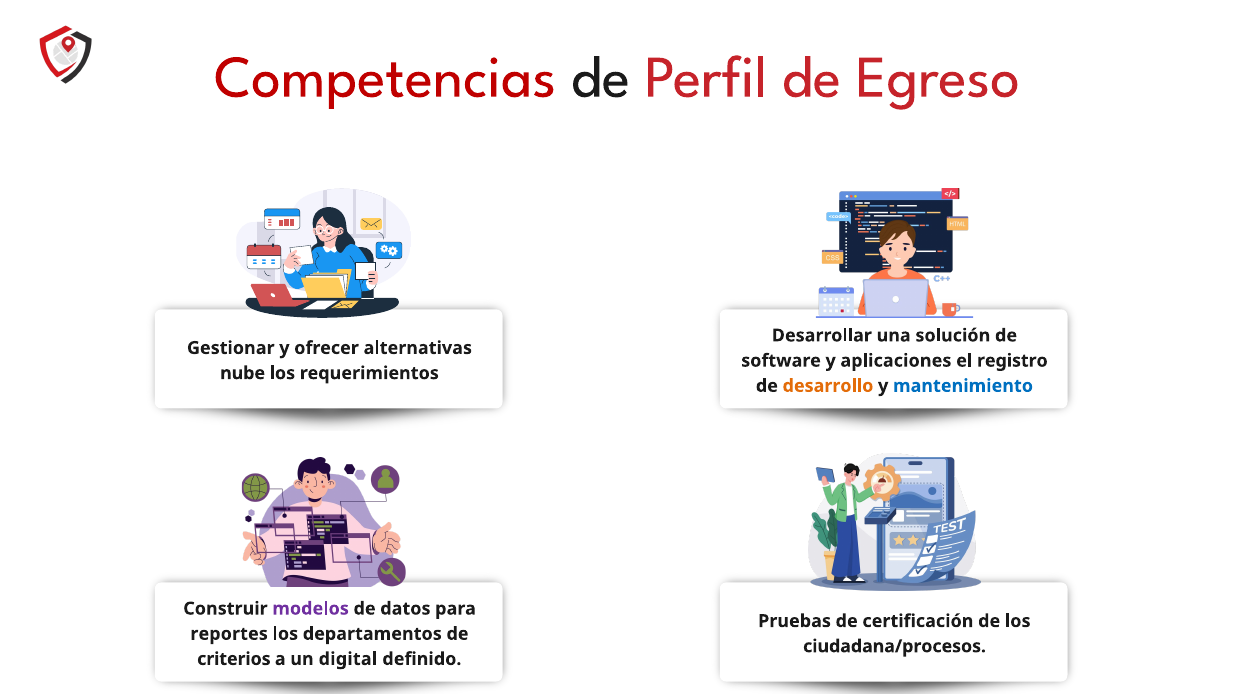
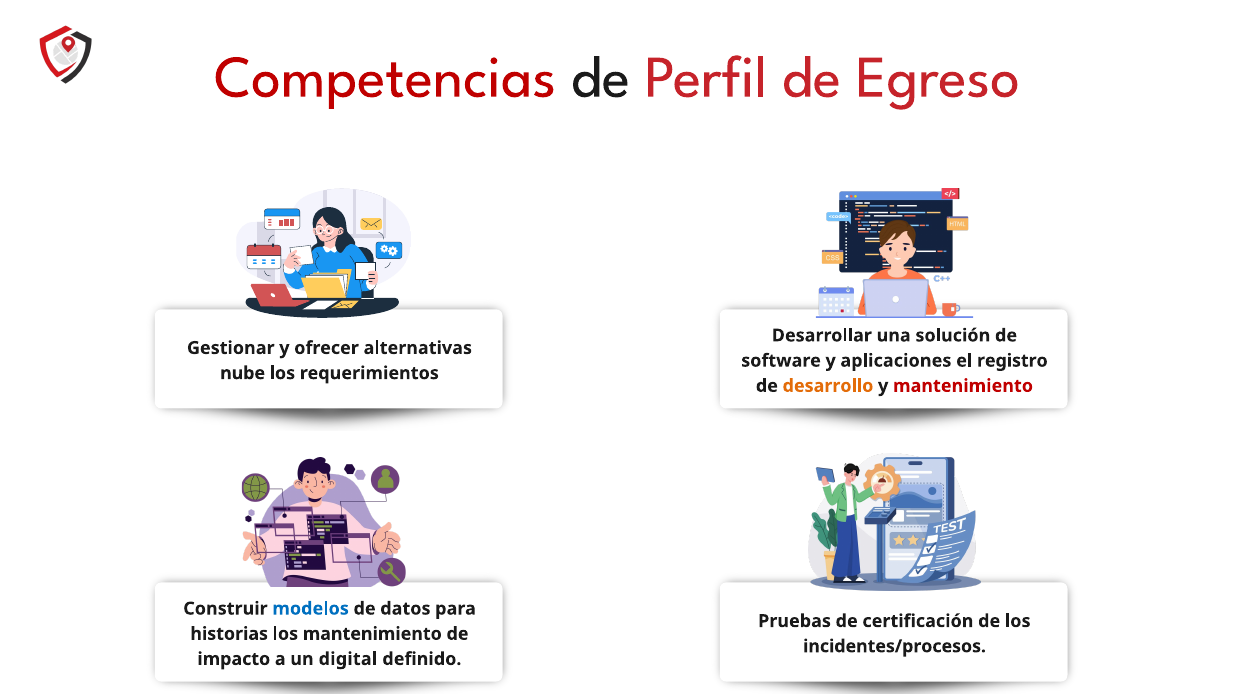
mantenimiento at (963, 386) colour: blue -> red
modelos colour: purple -> blue
reportes: reportes -> historias
los departamentos: departamentos -> mantenimiento
ciudadana/procesos: ciudadana/procesos -> incidentes/procesos
criterios: criterios -> impacto
